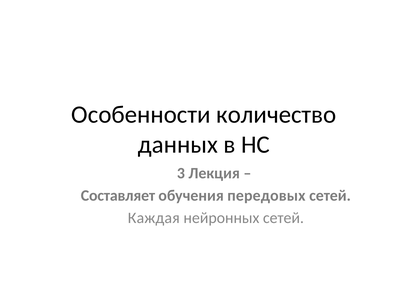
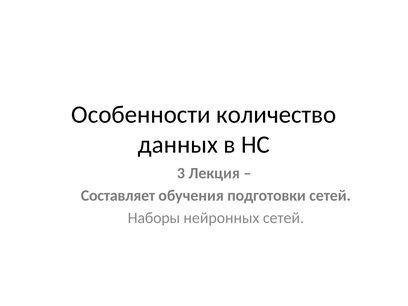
передовых: передовых -> подготовки
Каждая: Каждая -> Наборы
